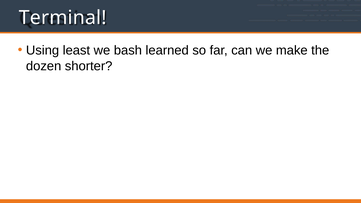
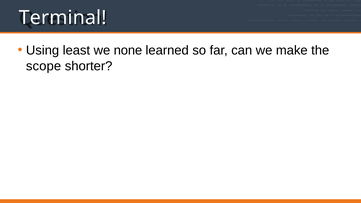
bash: bash -> none
dozen: dozen -> scope
